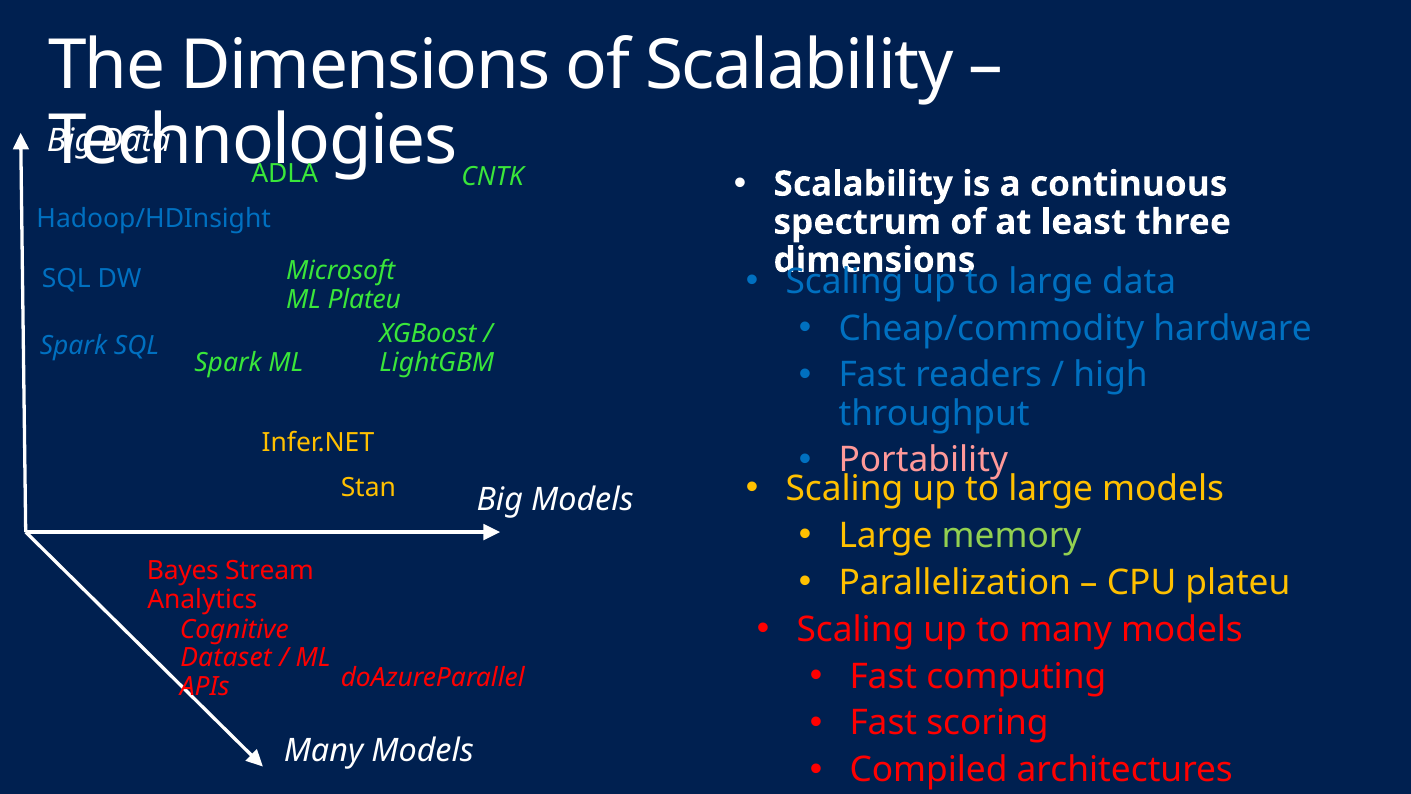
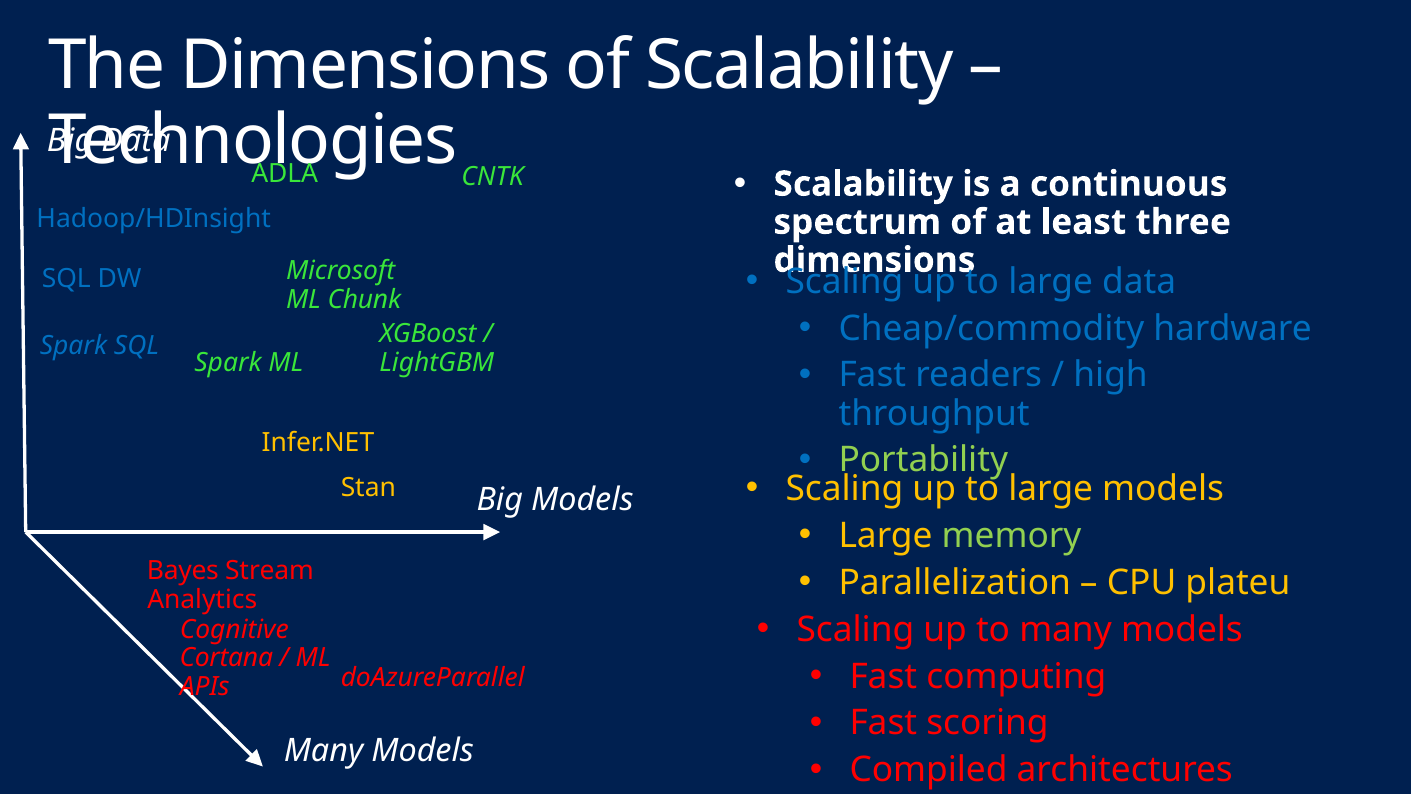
ML Plateu: Plateu -> Chunk
Portability colour: pink -> light green
Dataset: Dataset -> Cortana
